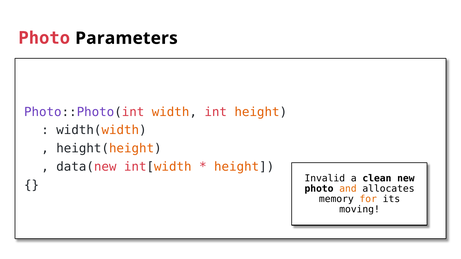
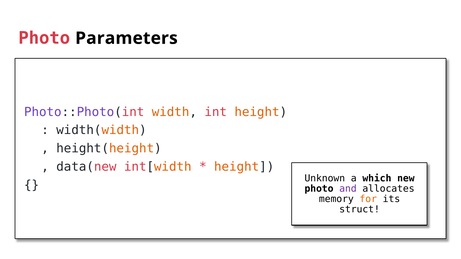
Invalid: Invalid -> Unknown
clean: clean -> which
and colour: orange -> purple
moving: moving -> struct
